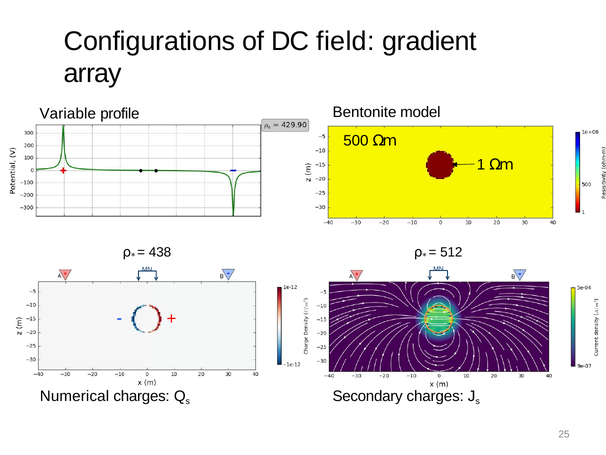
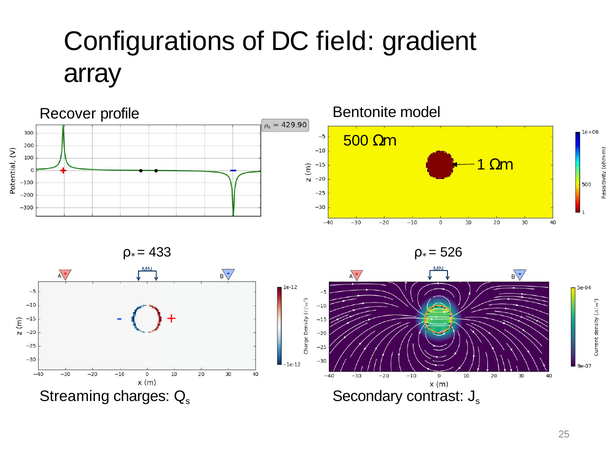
Variable: Variable -> Recover
438: 438 -> 433
512: 512 -> 526
Numerical: Numerical -> Streaming
Secondary charges: charges -> contrast
